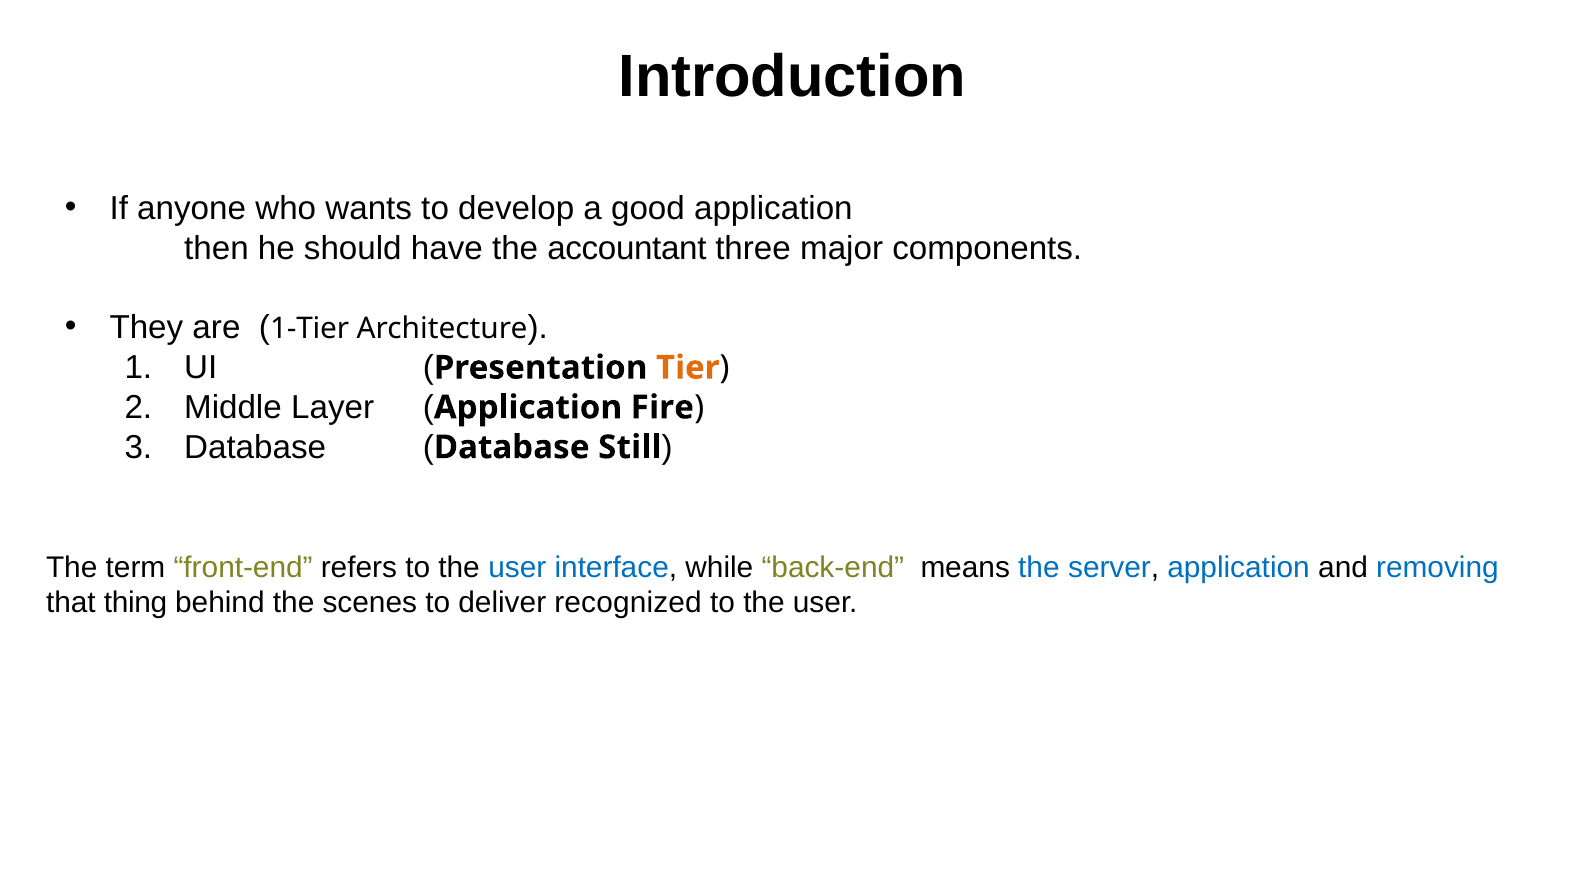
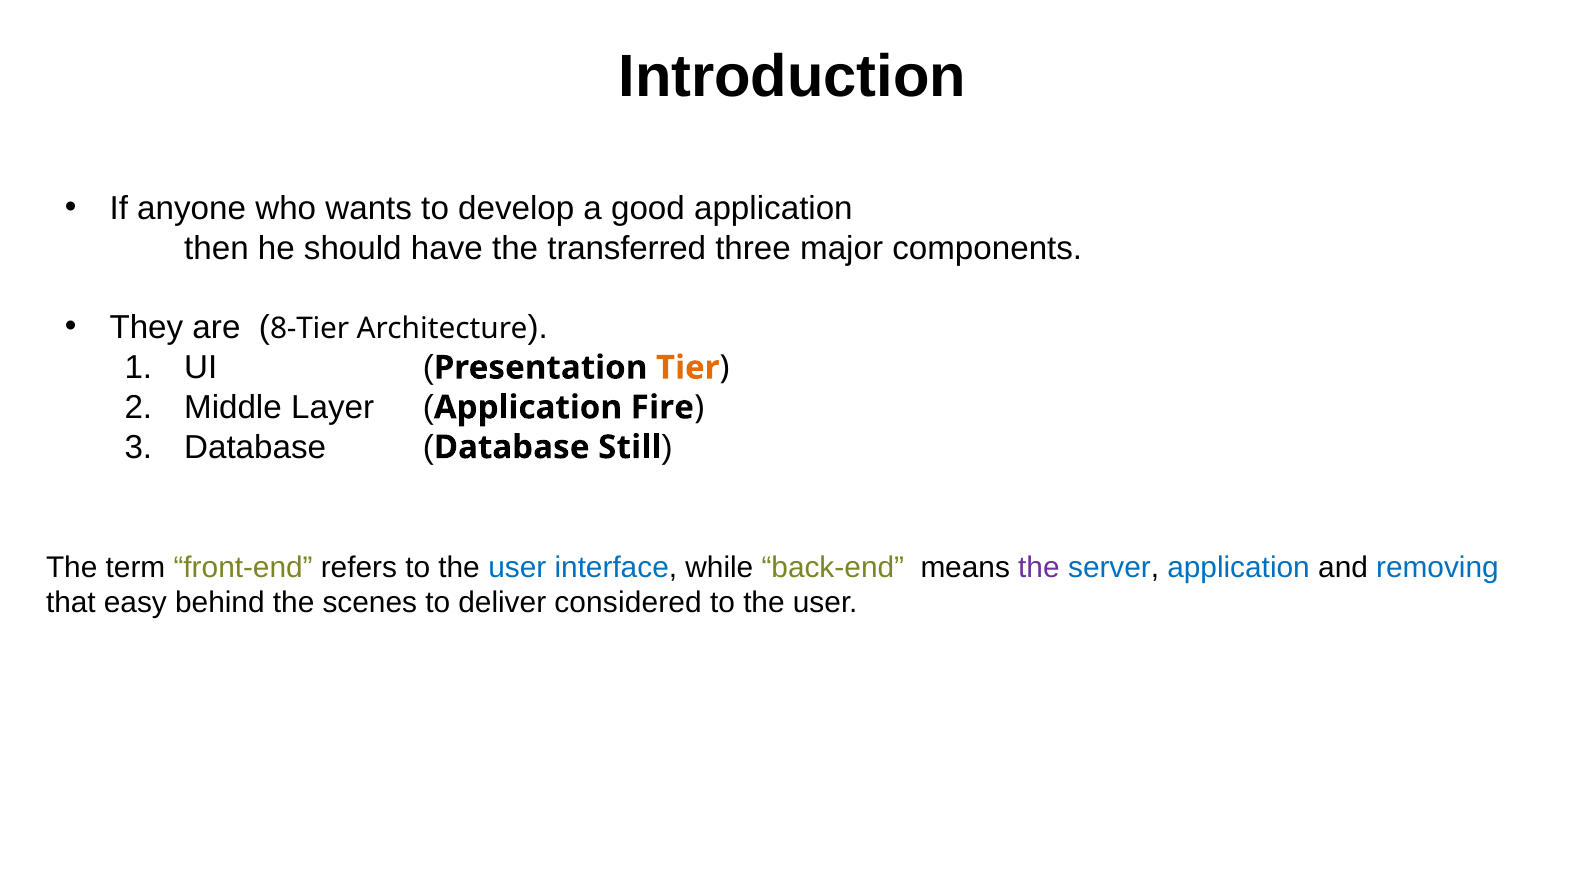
accountant: accountant -> transferred
1-Tier: 1-Tier -> 8-Tier
the at (1039, 567) colour: blue -> purple
thing: thing -> easy
recognized: recognized -> considered
